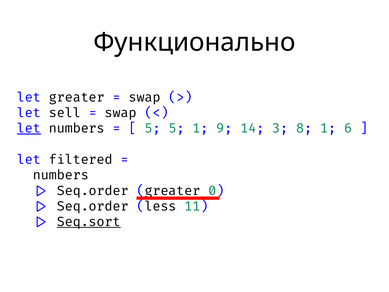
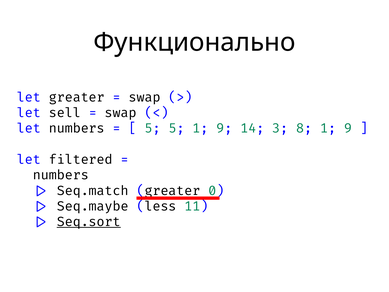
let at (29, 128) underline: present -> none
8 1 6: 6 -> 9
Seq.order at (93, 191): Seq.order -> Seq.match
Seq.order at (93, 206): Seq.order -> Seq.maybe
